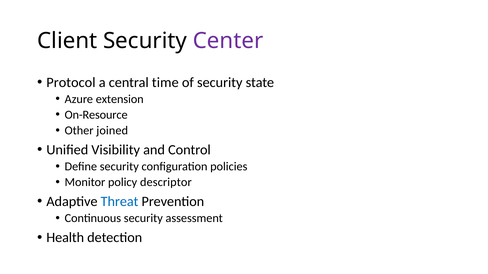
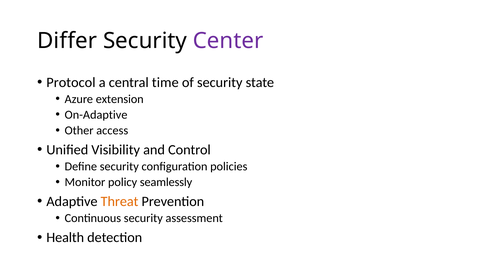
Client: Client -> Differ
On-Resource: On-Resource -> On-Adaptive
joined: joined -> access
descriptor: descriptor -> seamlessly
Threat colour: blue -> orange
